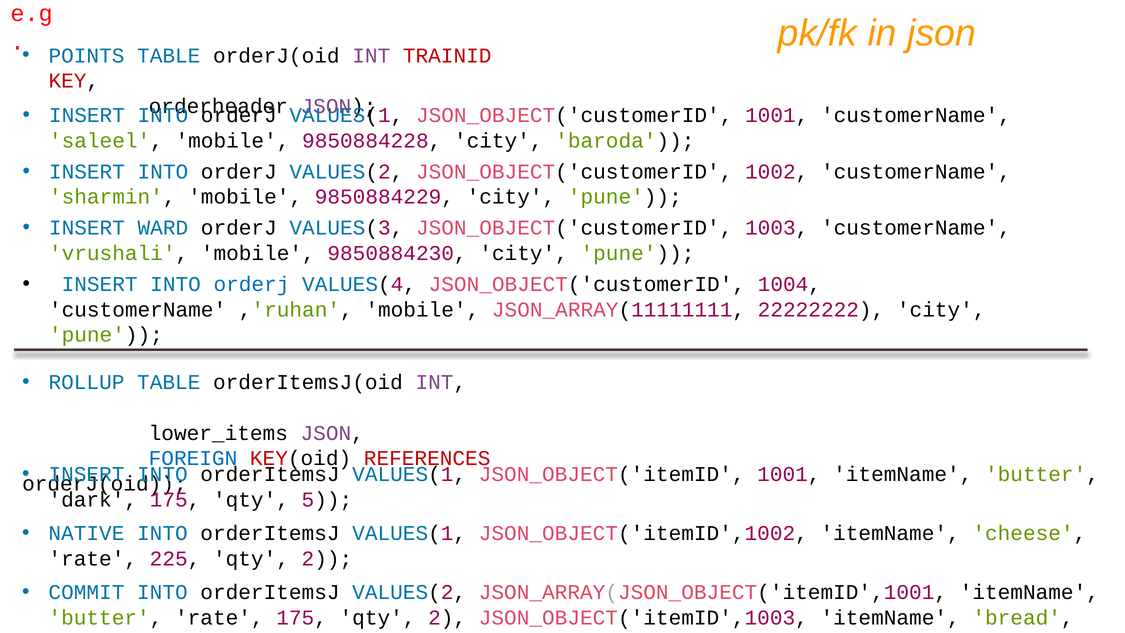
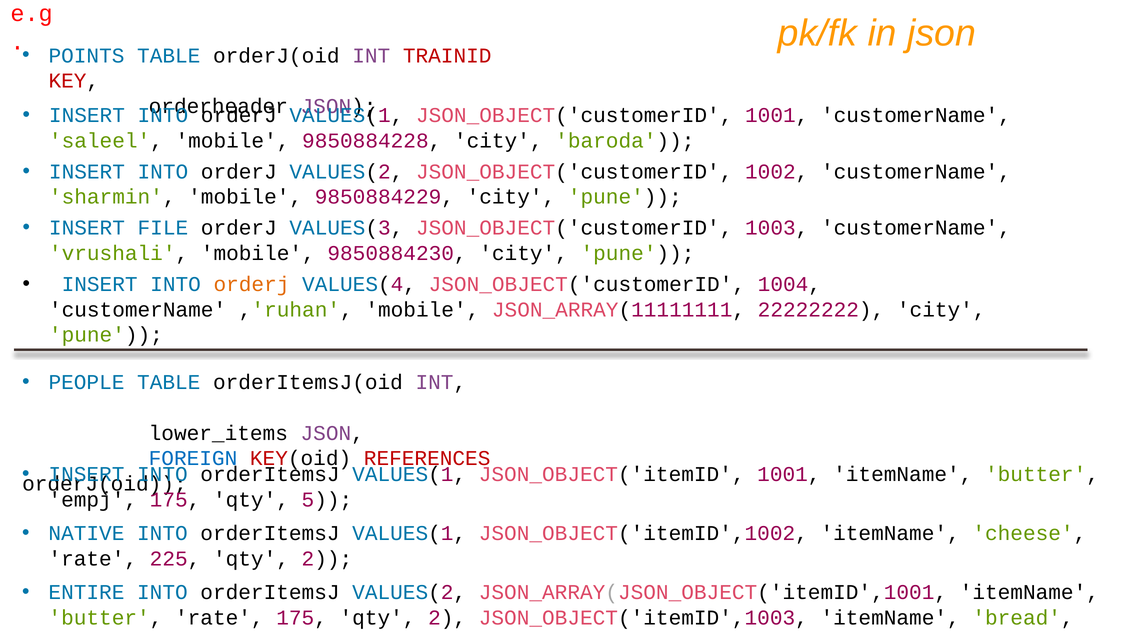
WARD: WARD -> FILE
orderj at (251, 284) colour: blue -> orange
ROLLUP: ROLLUP -> PEOPLE
dark: dark -> empj
COMMIT: COMMIT -> ENTIRE
